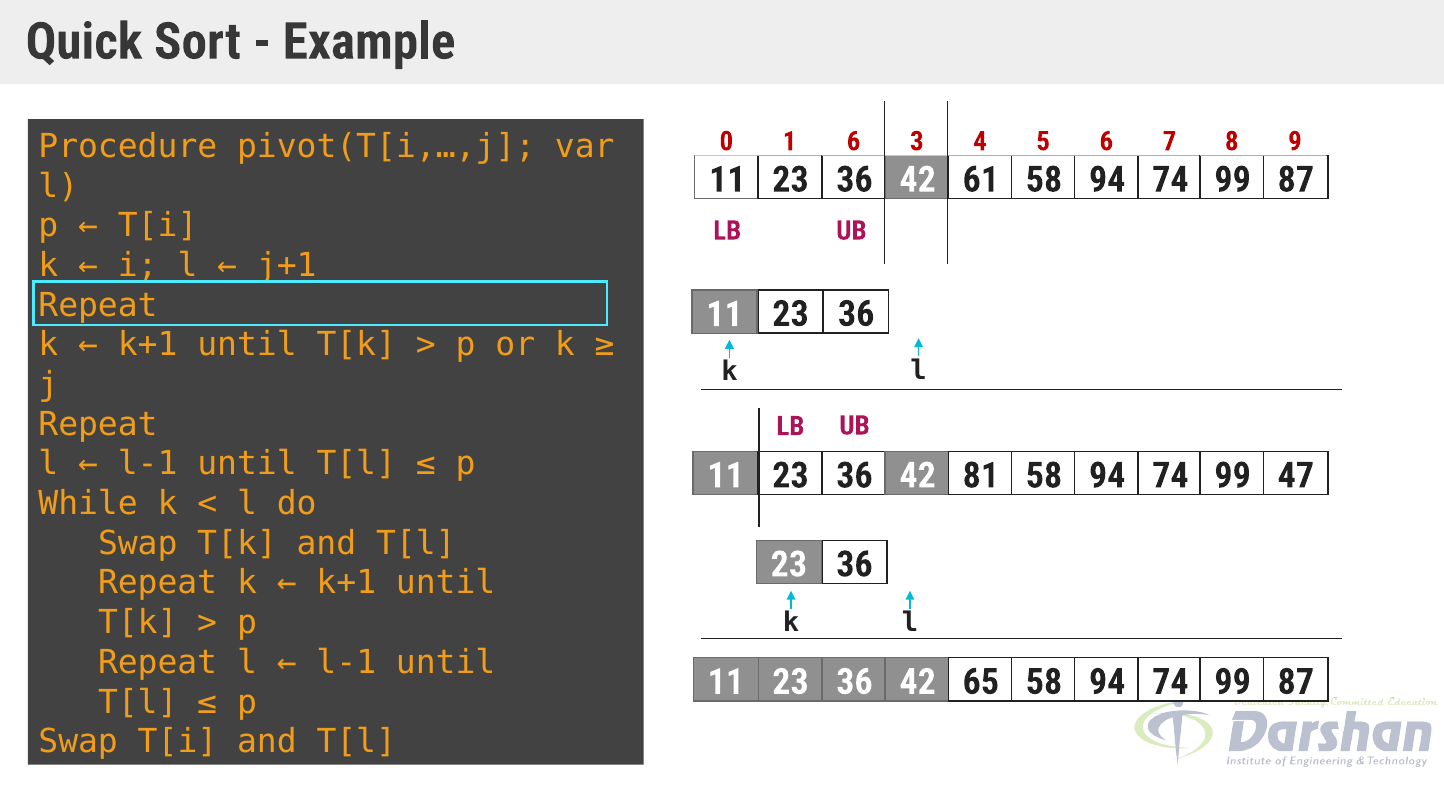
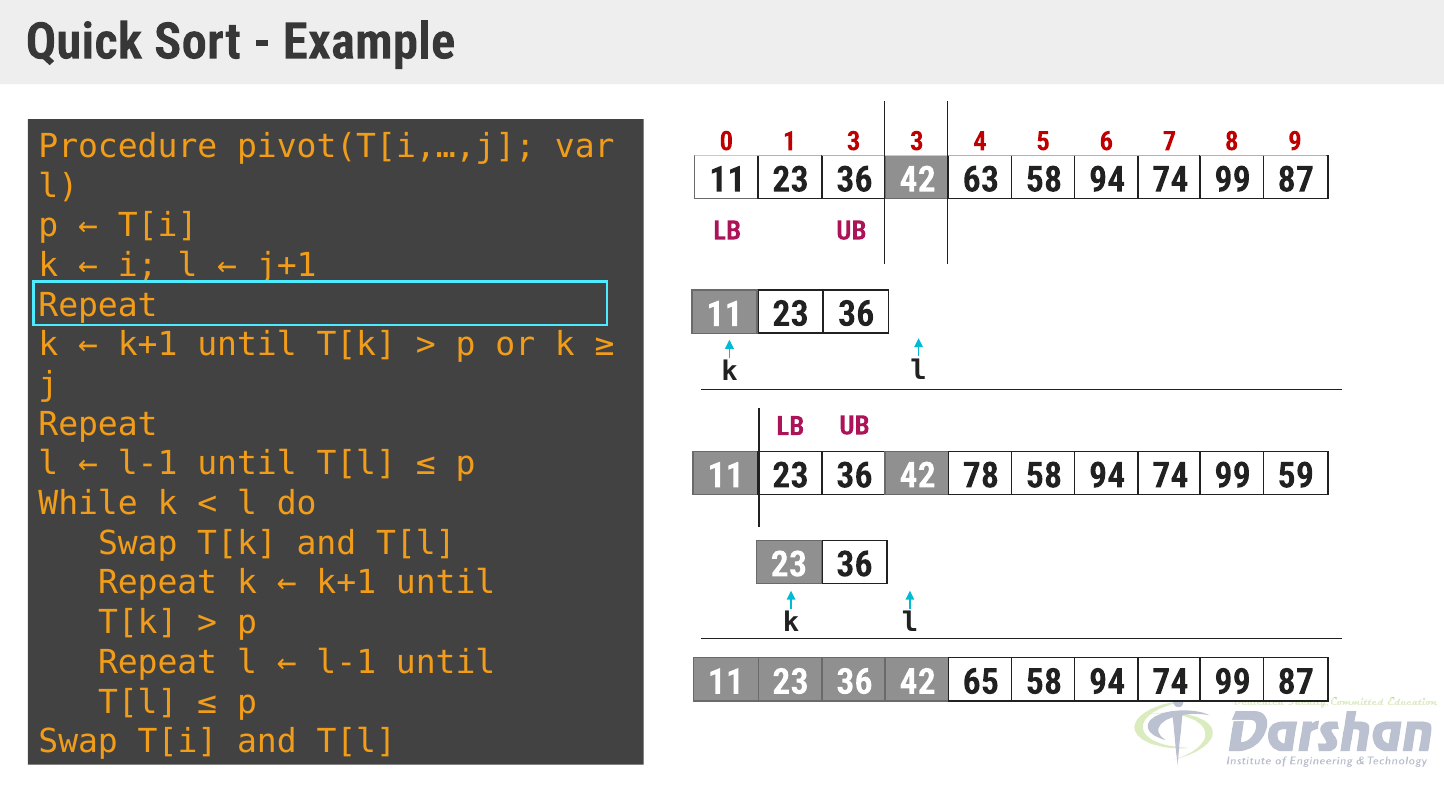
1 6: 6 -> 3
61: 61 -> 63
81: 81 -> 78
47: 47 -> 59
